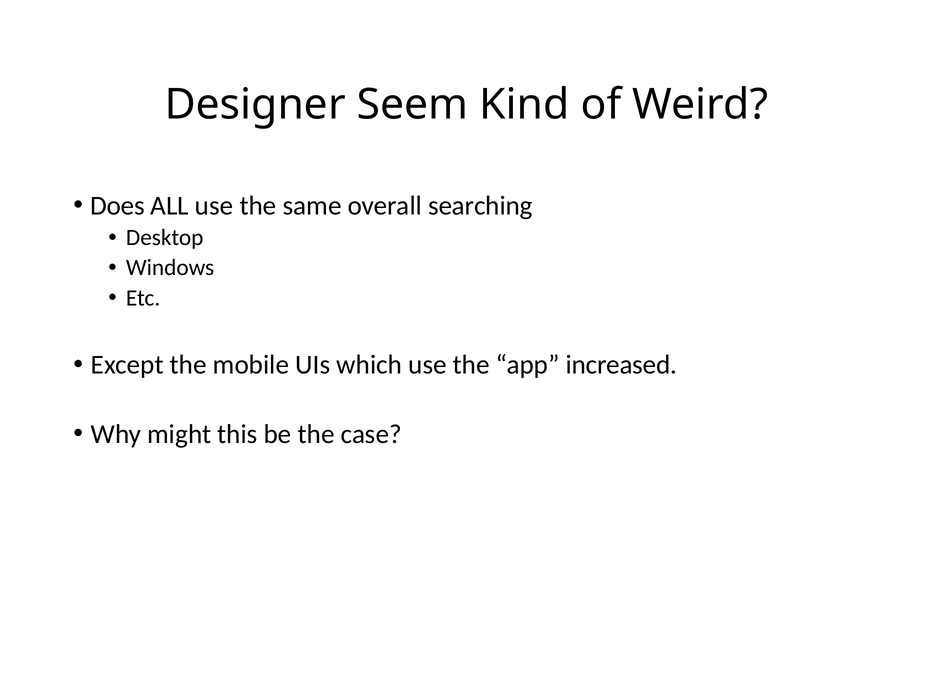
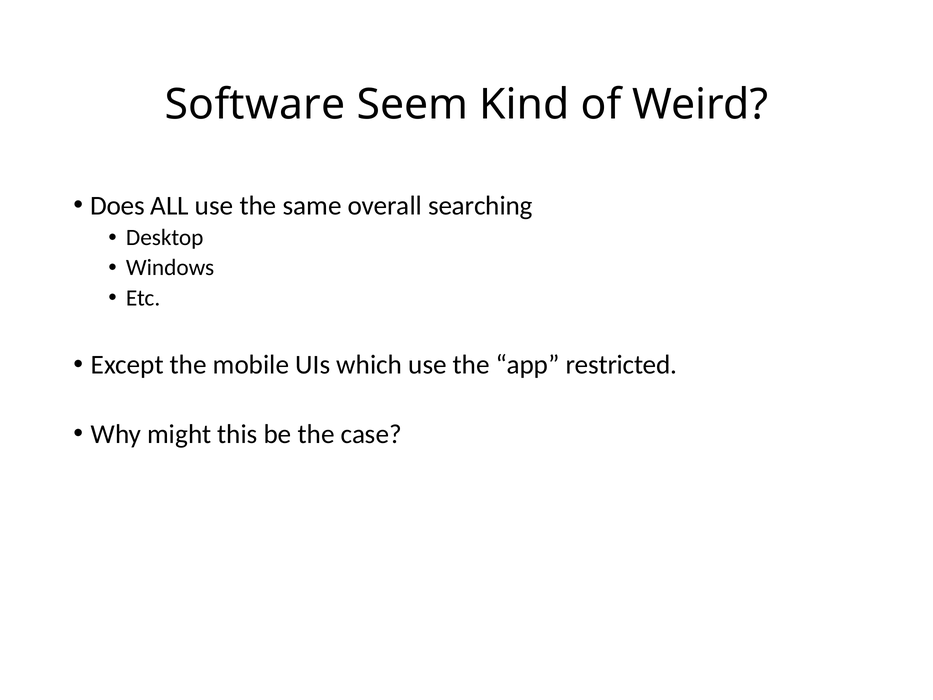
Designer: Designer -> Software
increased: increased -> restricted
